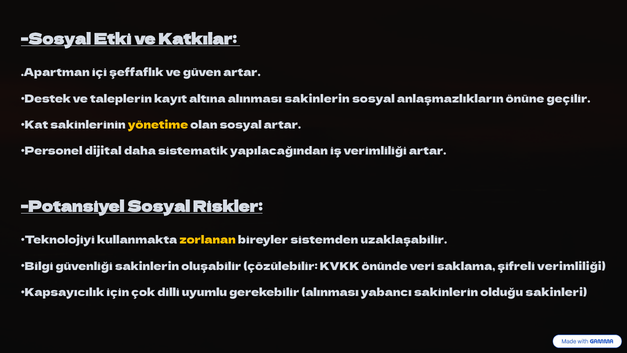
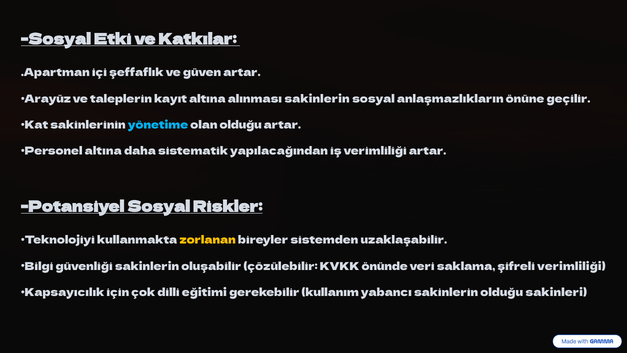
Destek: Destek -> Arayüz
yönetime colour: yellow -> light blue
olan sosyal: sosyal -> olduğu
Personel dijital: dijital -> altına
uyumlu: uyumlu -> eğitimi
gerekebilir alınması: alınması -> kullanım
